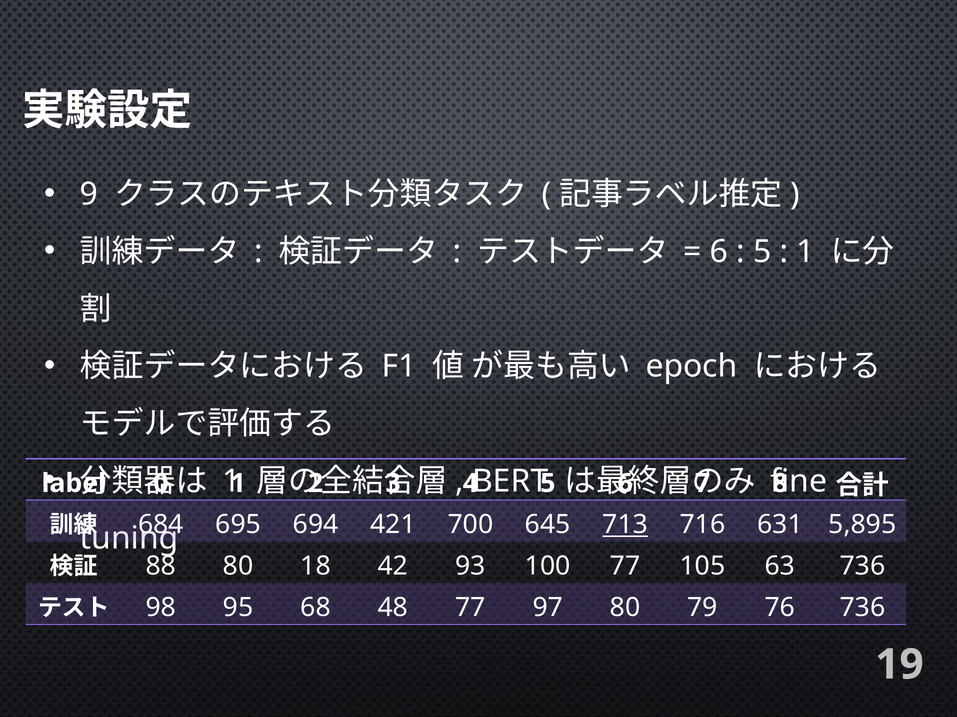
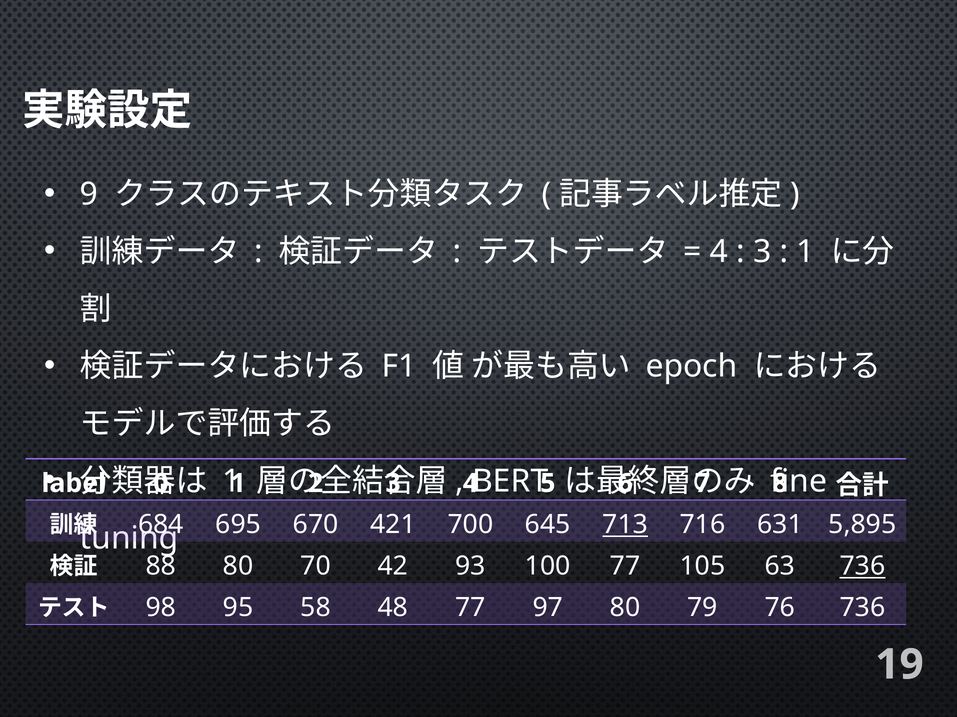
6 at (719, 252): 6 -> 4
5 at (762, 252): 5 -> 3
694: 694 -> 670
18: 18 -> 70
736 at (862, 567) underline: none -> present
68: 68 -> 58
